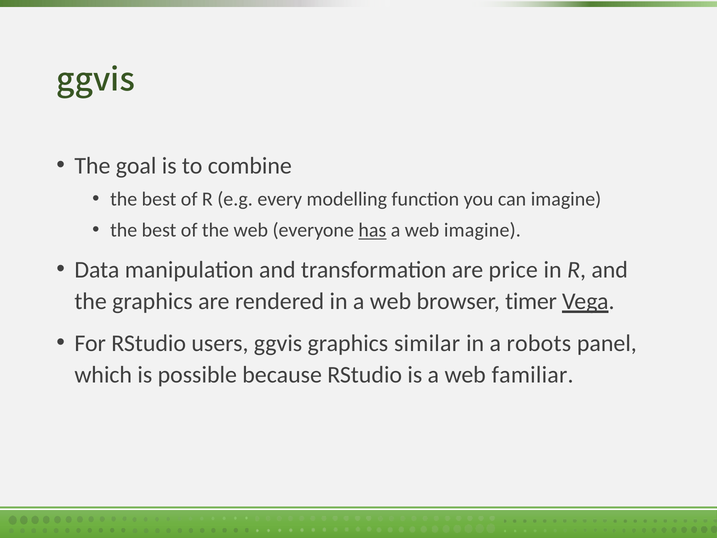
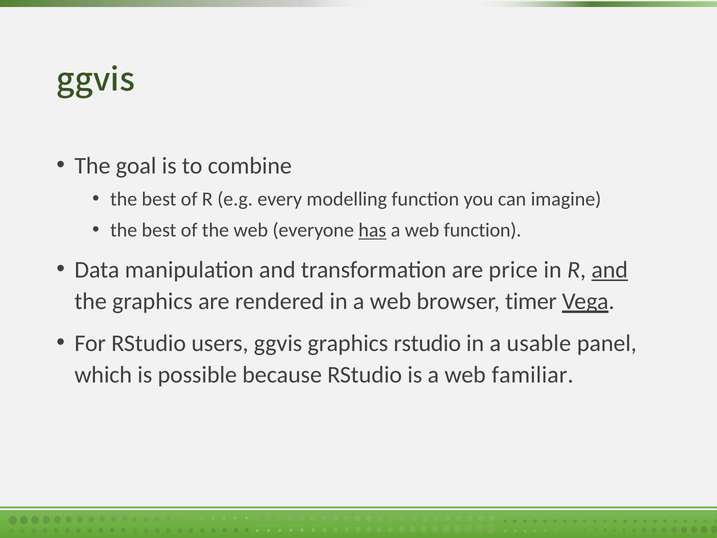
web imagine: imagine -> function
and at (610, 270) underline: none -> present
graphics similar: similar -> rstudio
robots: robots -> usable
